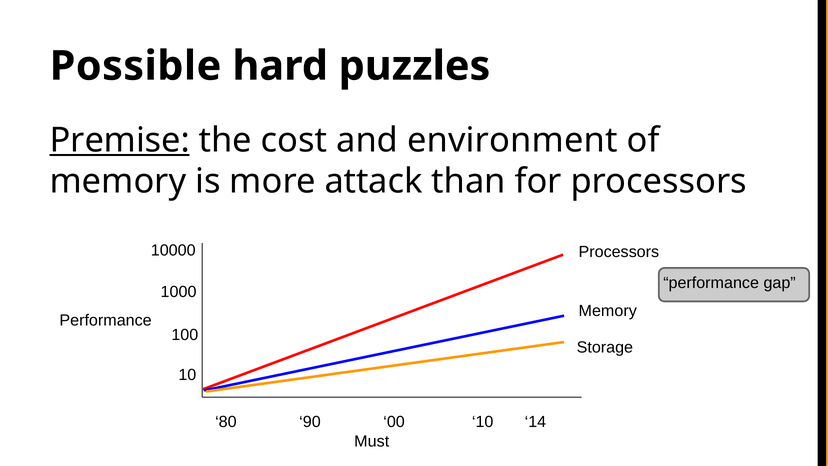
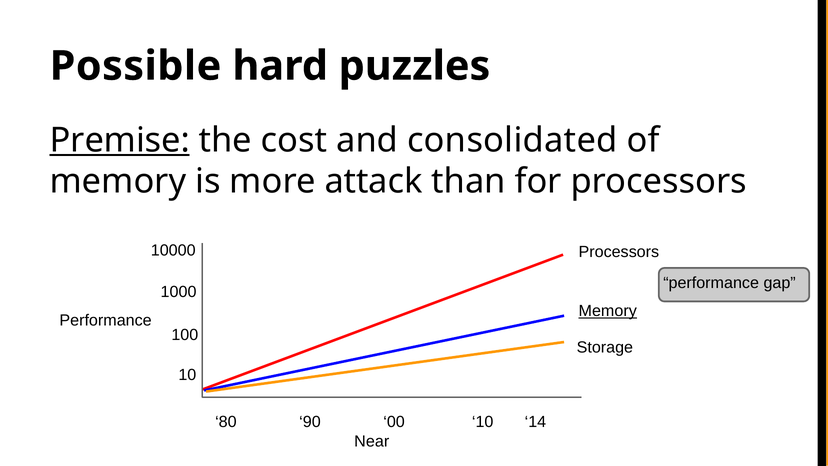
environment: environment -> consolidated
Memory at (608, 311) underline: none -> present
Must: Must -> Near
